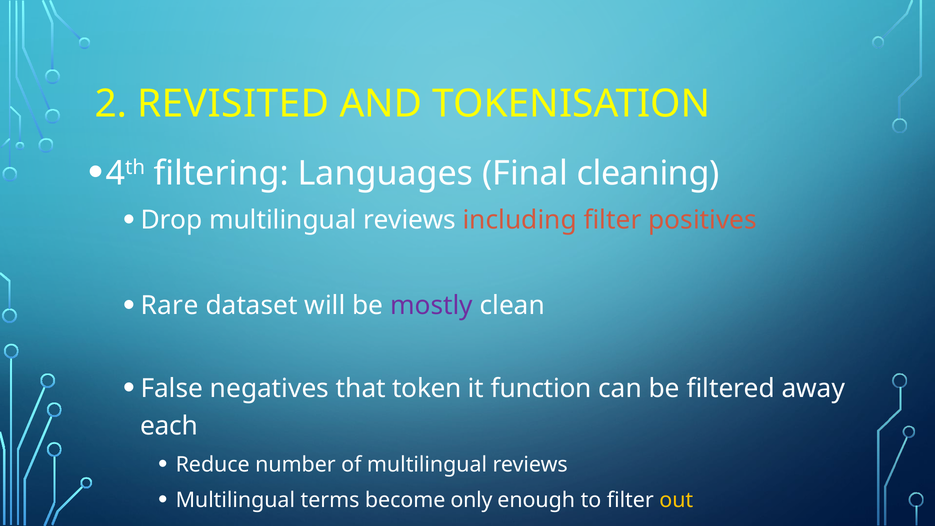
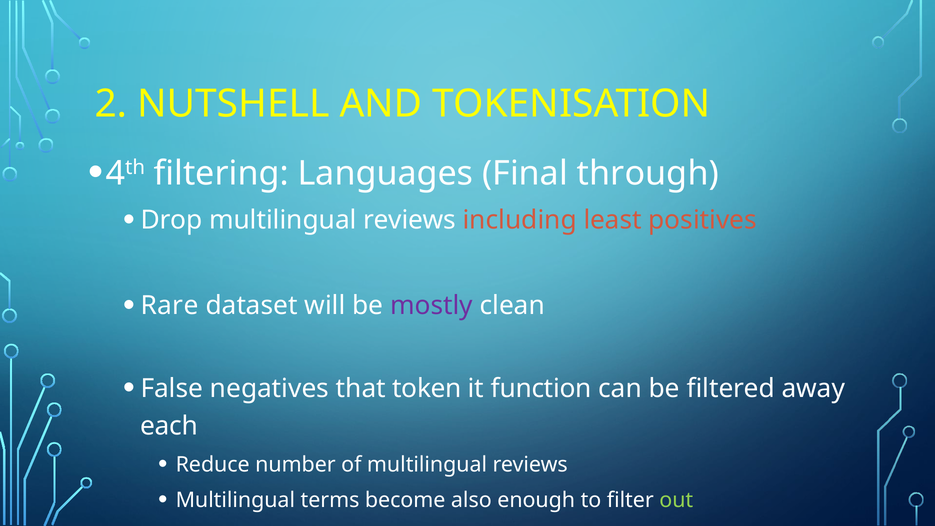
REVISITED: REVISITED -> NUTSHELL
cleaning: cleaning -> through
including filter: filter -> least
only: only -> also
out colour: yellow -> light green
